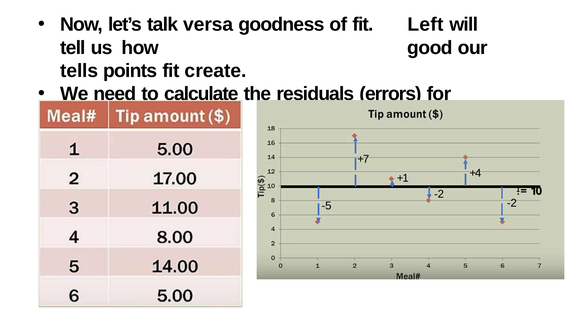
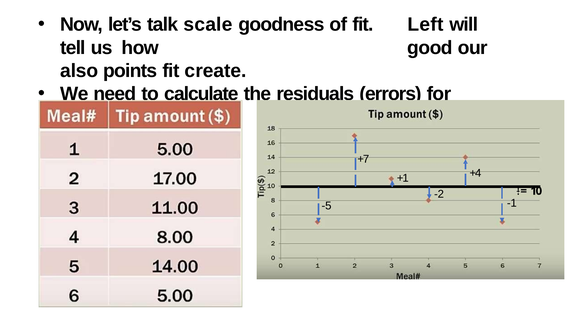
versa: versa -> scale
tells: tells -> also
-2 at (512, 203): -2 -> -1
